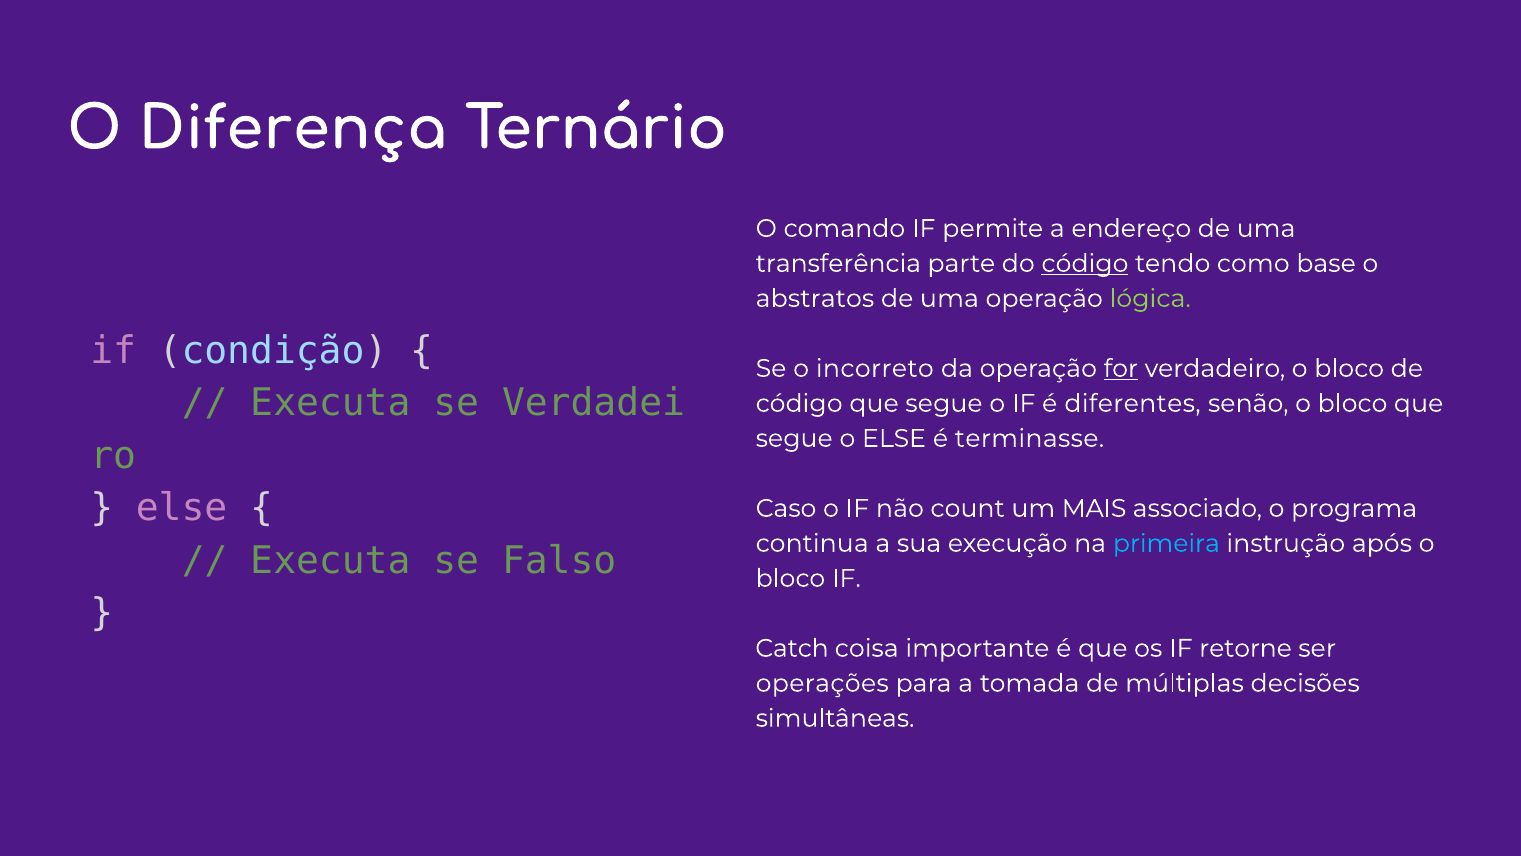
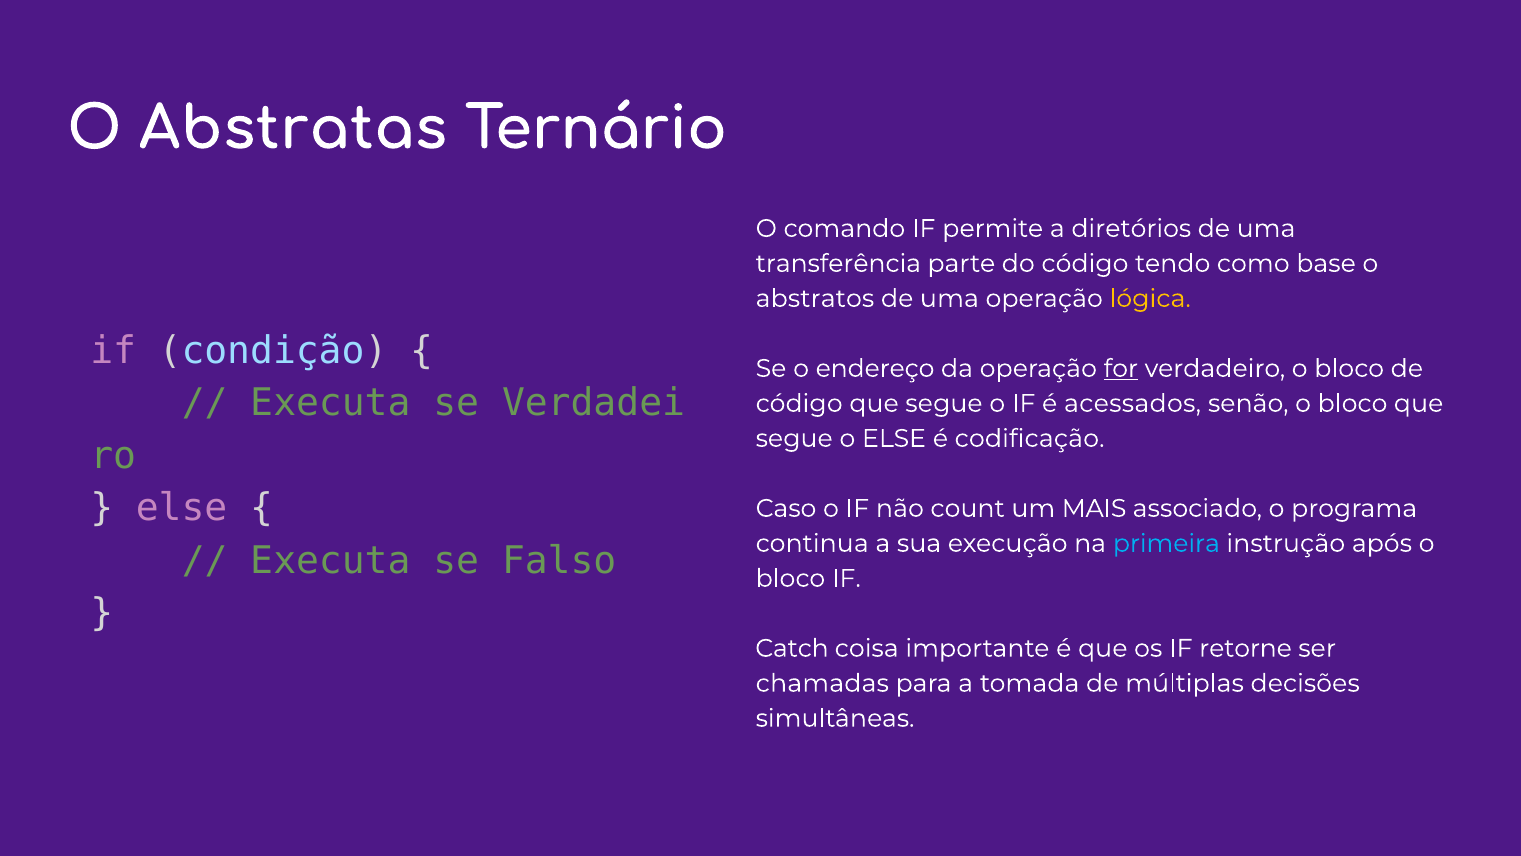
Diferença: Diferença -> Abstratas
endereço: endereço -> diretórios
código at (1085, 263) underline: present -> none
lógica colour: light green -> yellow
incorreto: incorreto -> endereço
diferentes: diferentes -> acessados
terminasse: terminasse -> codificação
operações: operações -> chamadas
